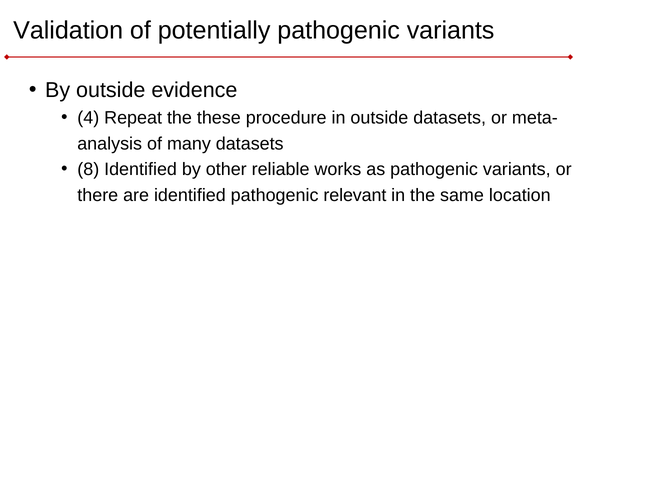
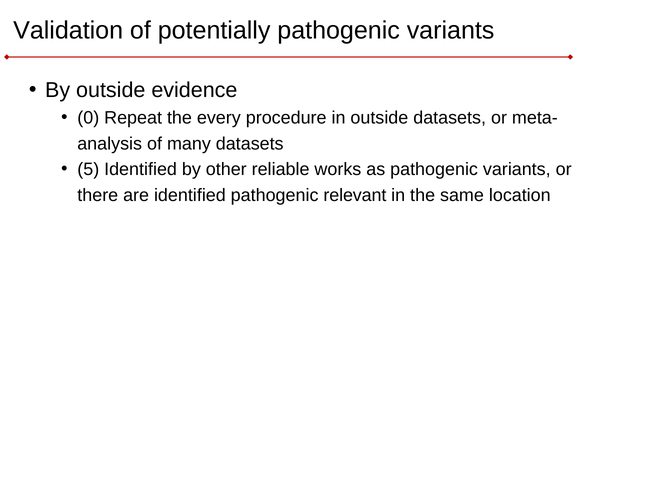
4: 4 -> 0
these: these -> every
8: 8 -> 5
